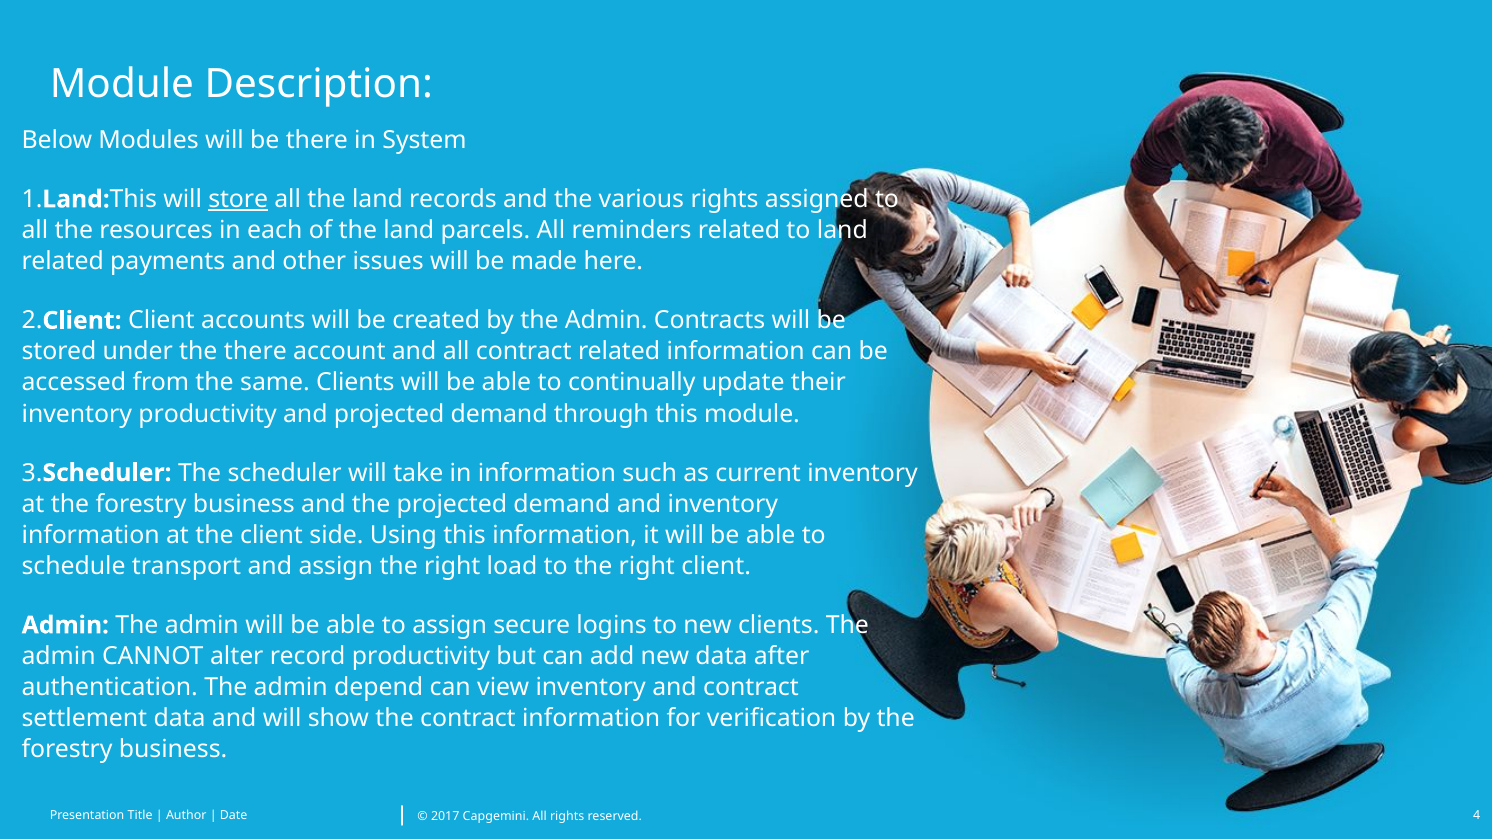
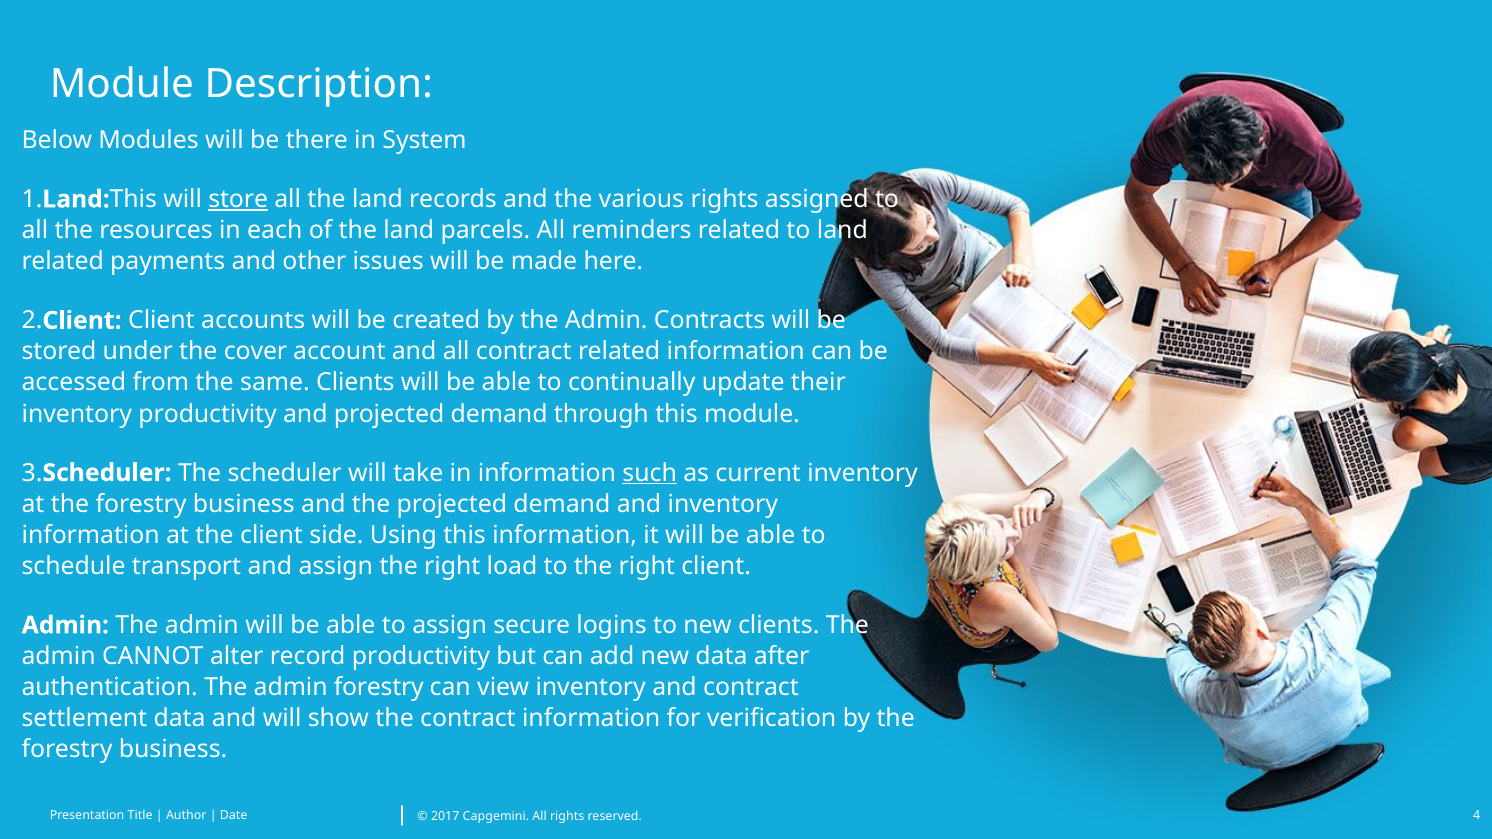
the there: there -> cover
such underline: none -> present
admin depend: depend -> forestry
